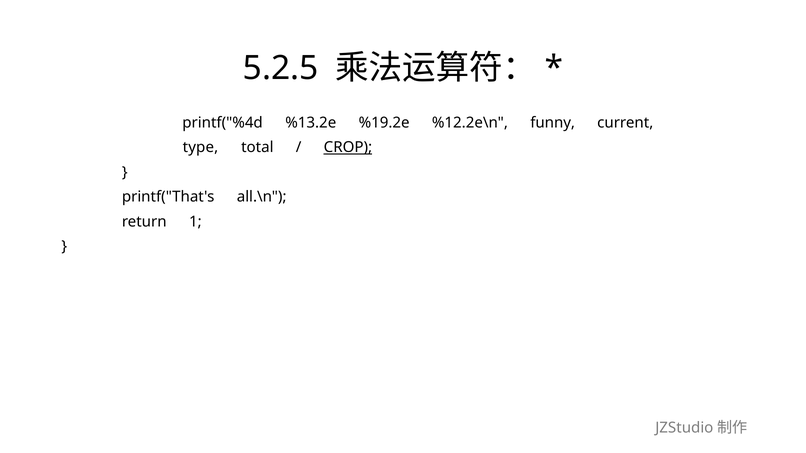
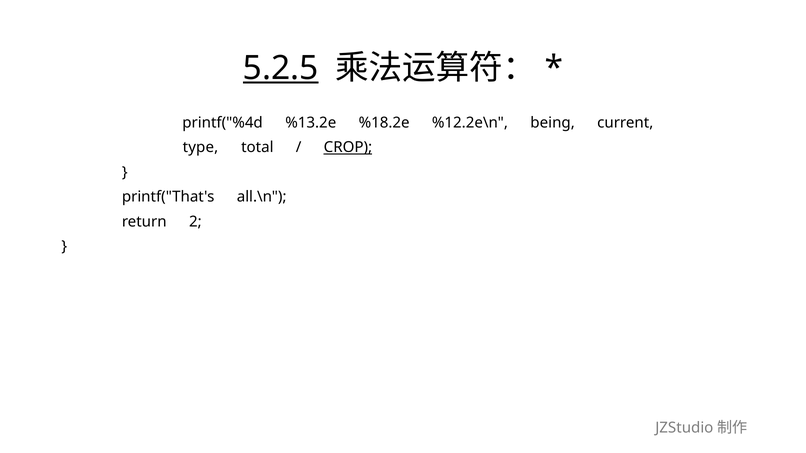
5.2.5 underline: none -> present
%19.2e: %19.2e -> %18.2e
funny: funny -> being
1: 1 -> 2
